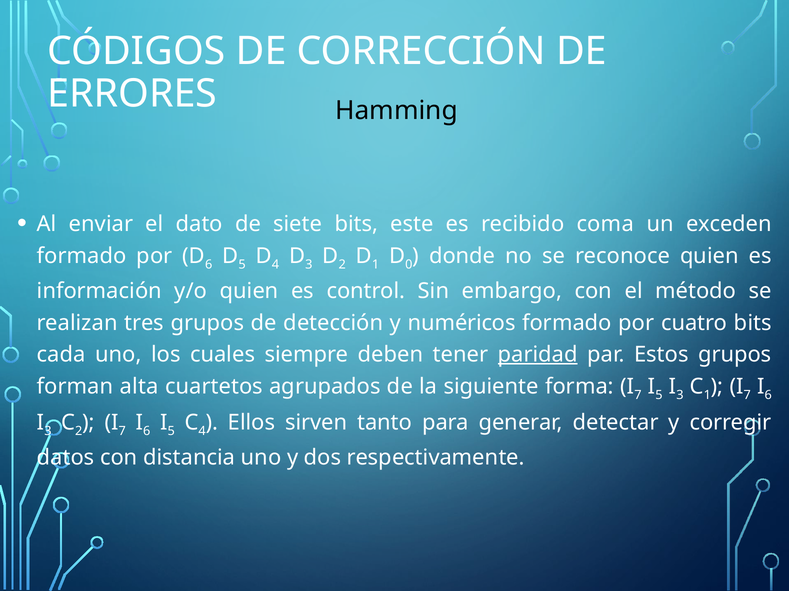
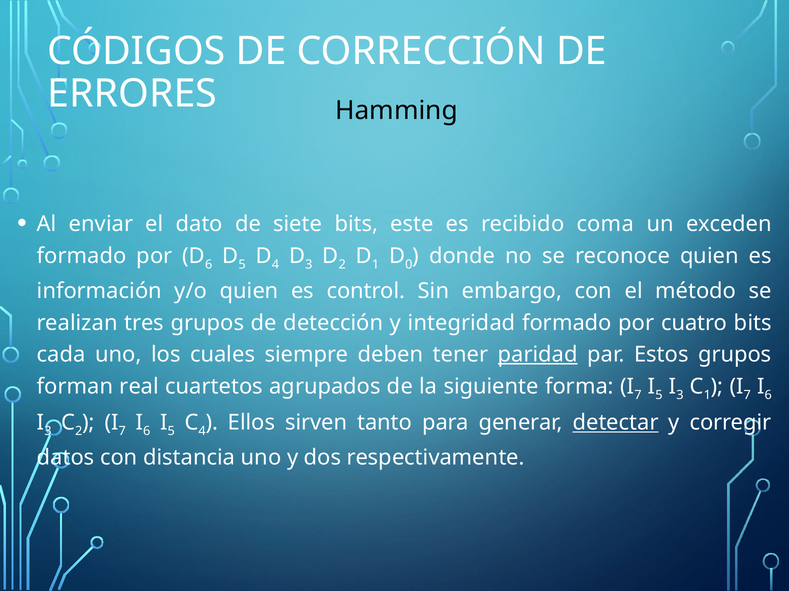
numéricos: numéricos -> integridad
alta: alta -> real
detectar underline: none -> present
